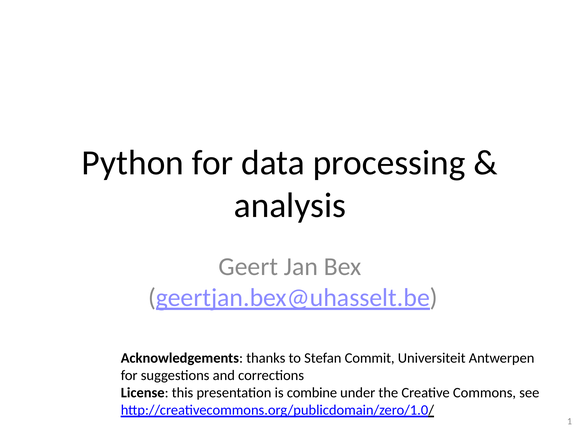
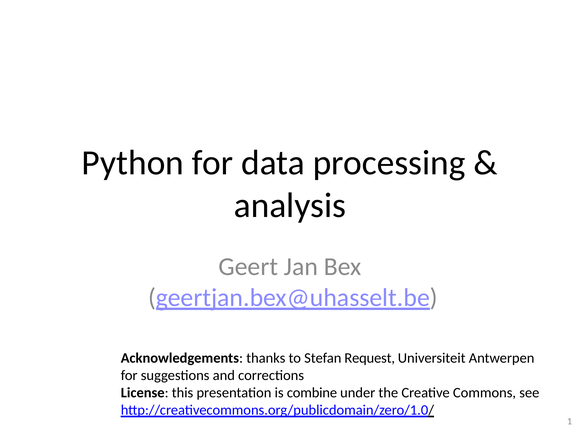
Commit: Commit -> Request
